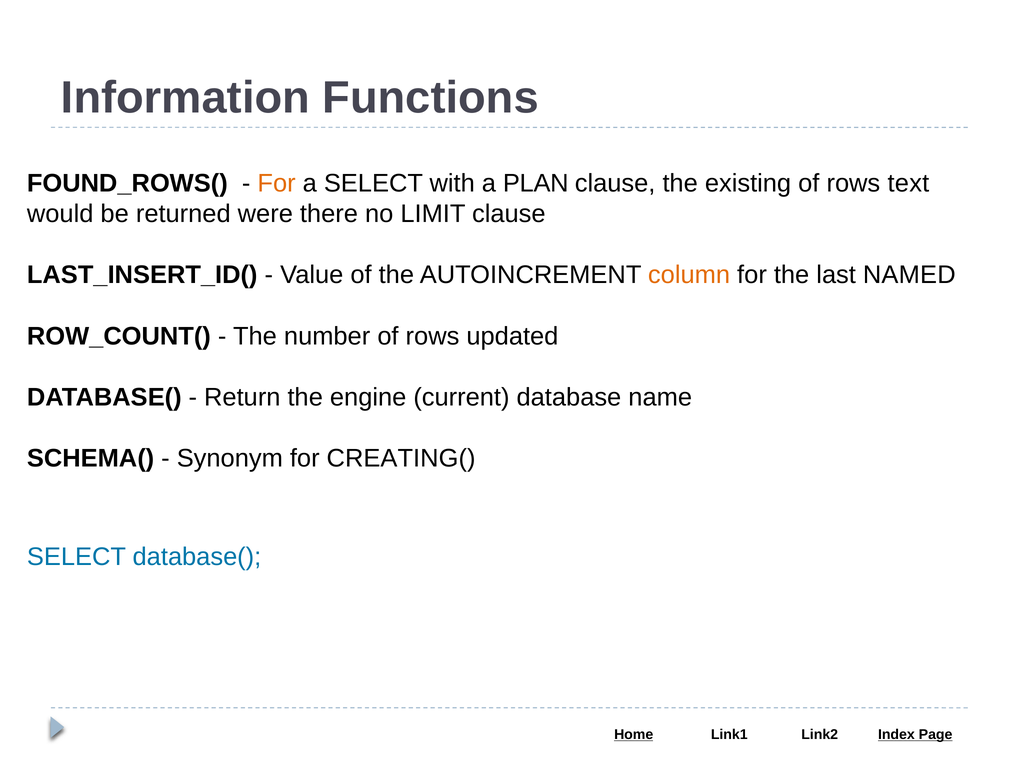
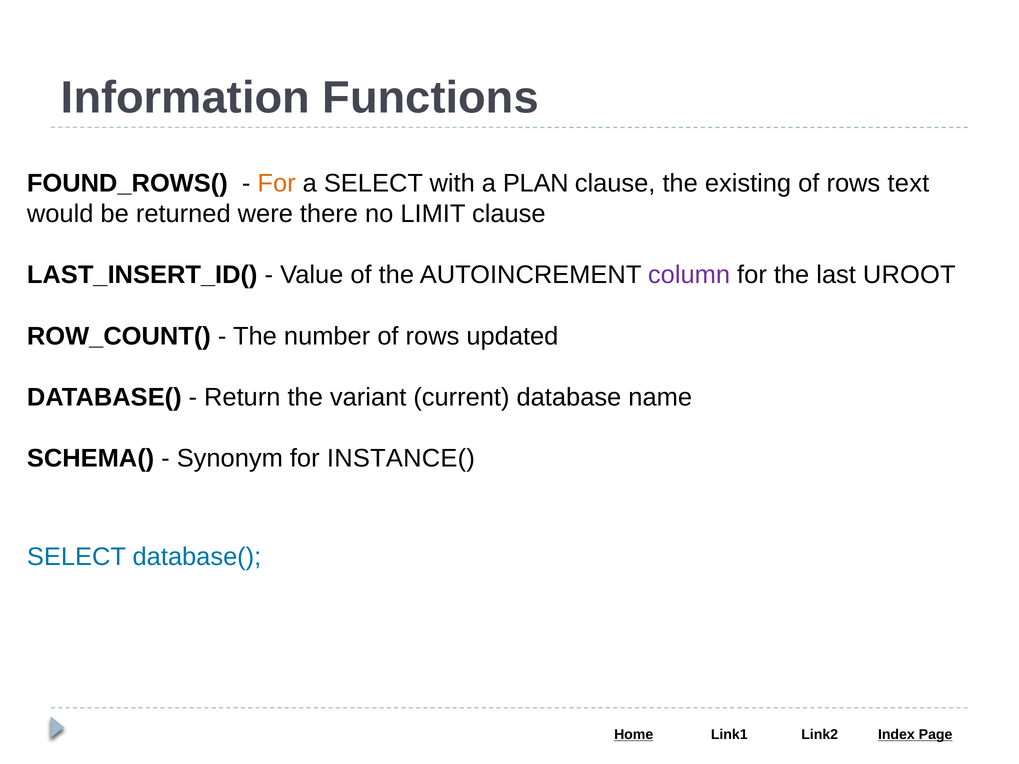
column colour: orange -> purple
NAMED: NAMED -> UROOT
engine: engine -> variant
CREATING(: CREATING( -> INSTANCE(
